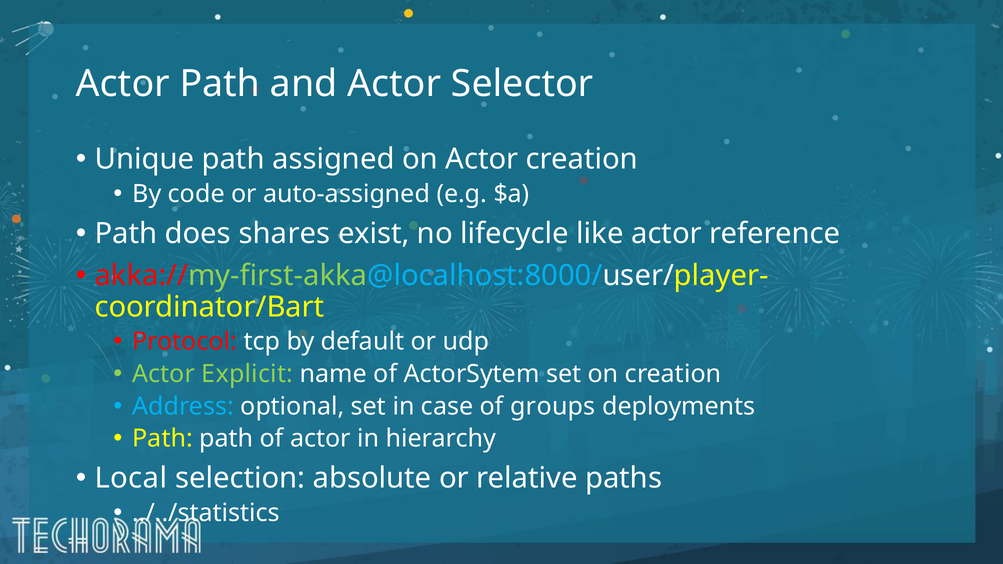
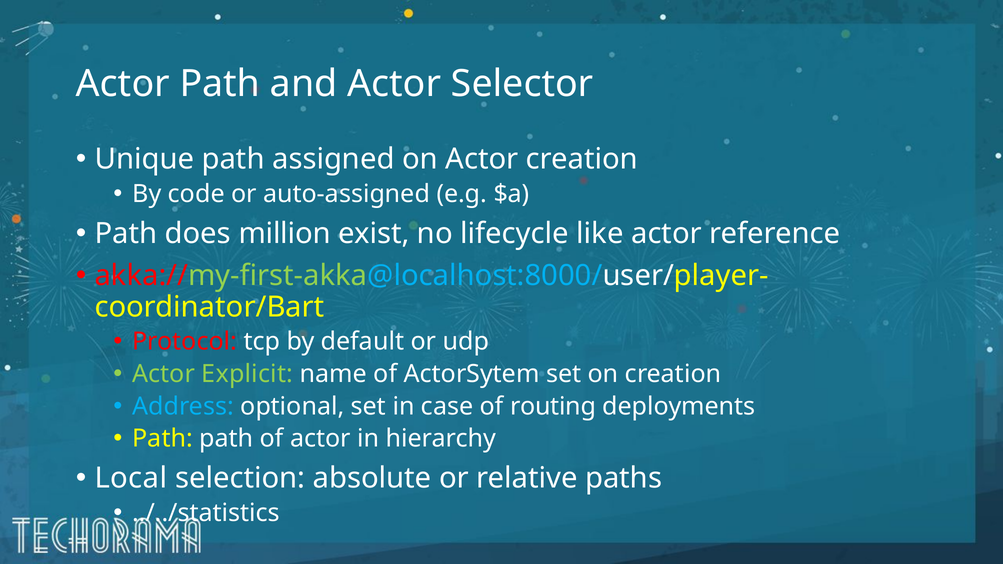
shares: shares -> million
groups: groups -> routing
